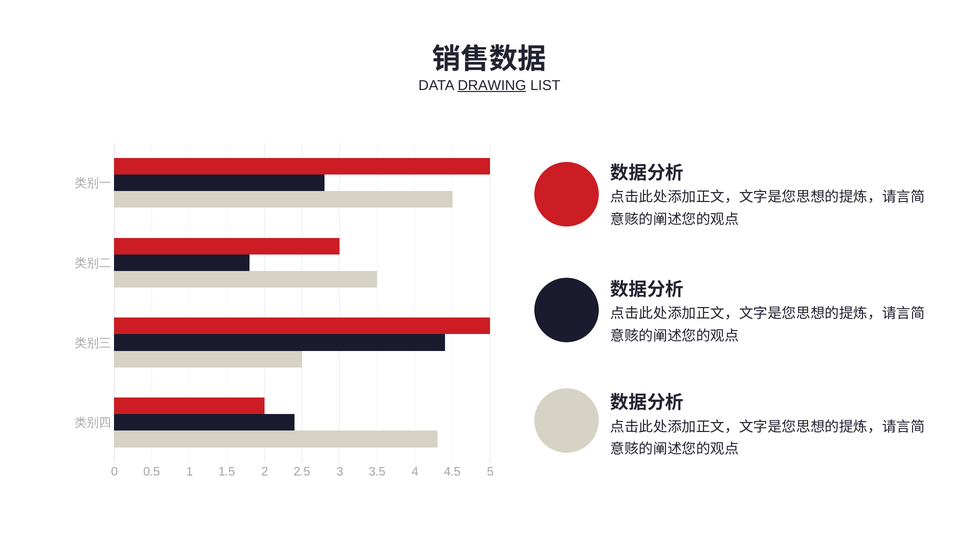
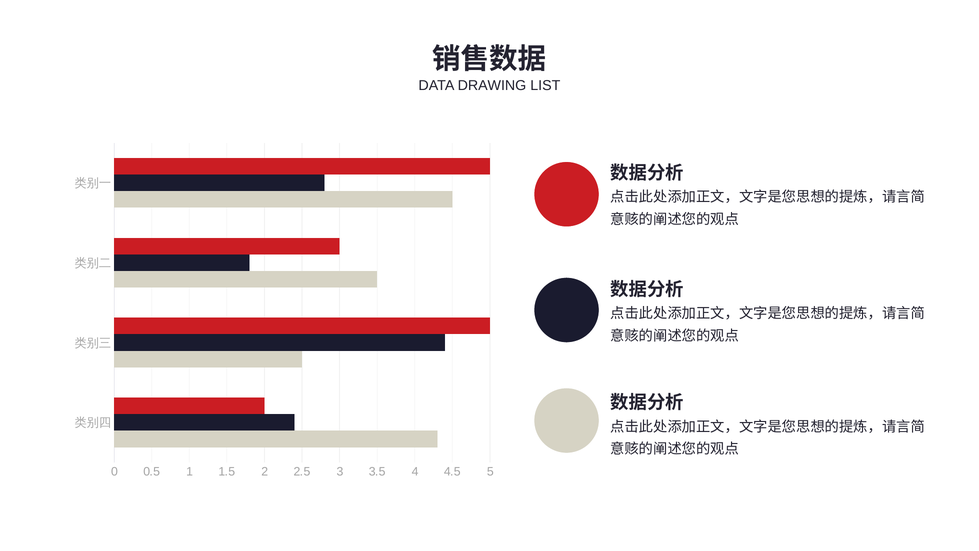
DRAWING underline: present -> none
